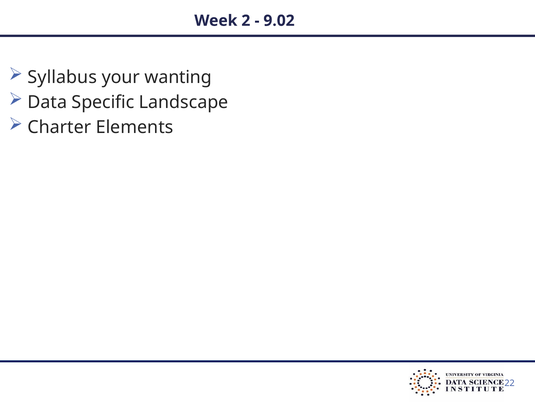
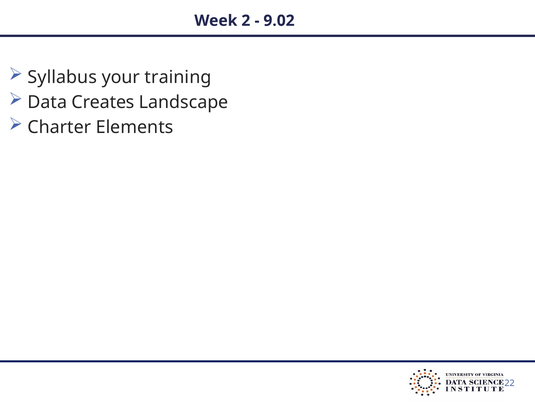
wanting: wanting -> training
Specific: Specific -> Creates
